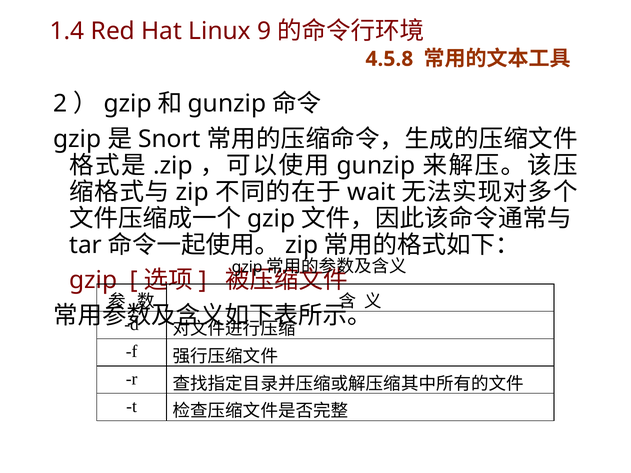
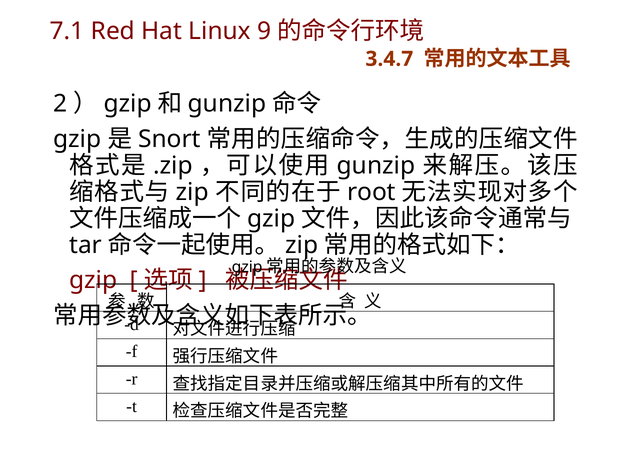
1.4: 1.4 -> 7.1
4.5.8: 4.5.8 -> 3.4.7
wait: wait -> root
